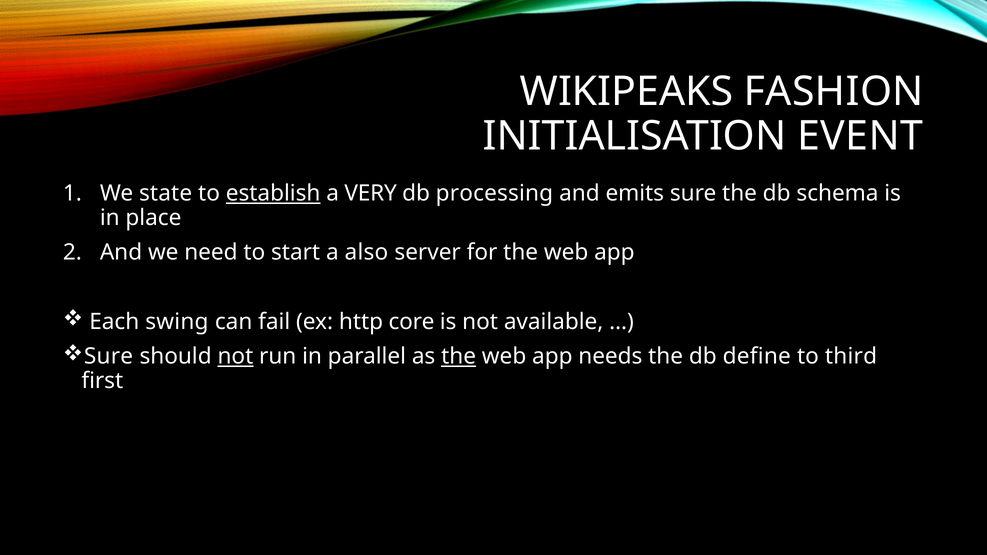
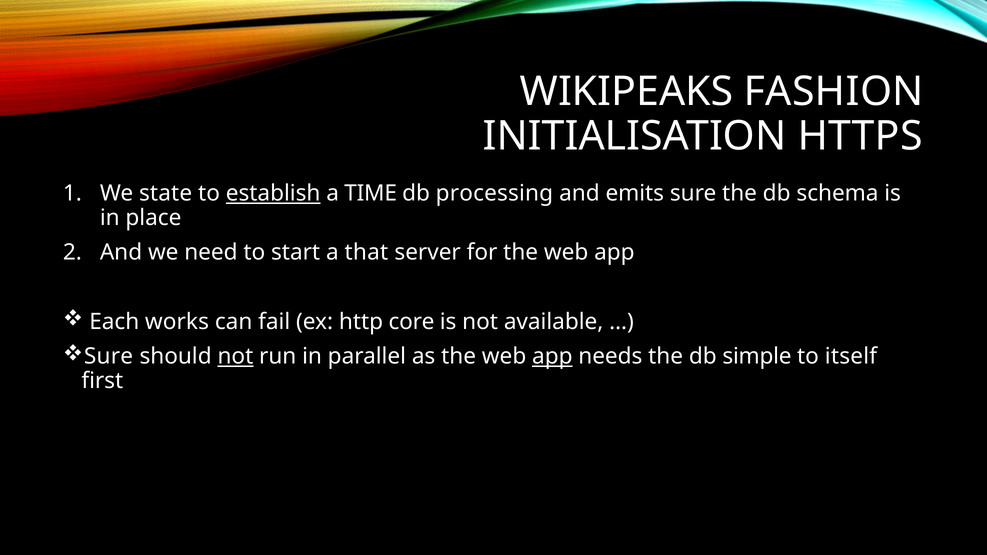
EVENT: EVENT -> HTTPS
VERY: VERY -> TIME
also: also -> that
swing: swing -> works
the at (459, 357) underline: present -> none
app at (552, 357) underline: none -> present
define: define -> simple
third: third -> itself
